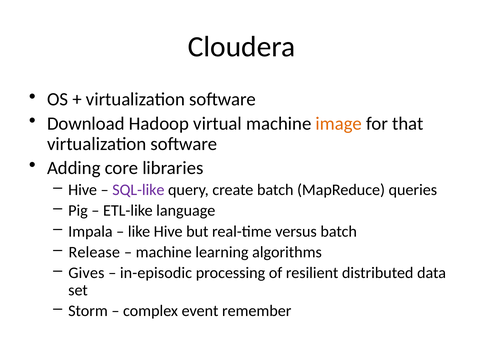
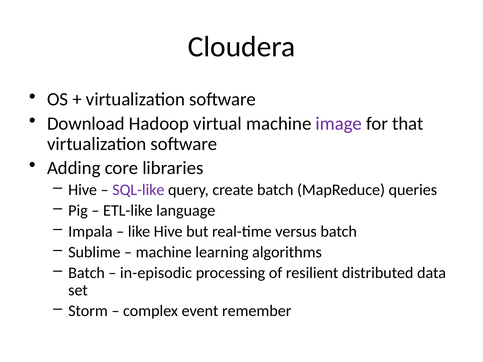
image colour: orange -> purple
Release: Release -> Sublime
Gives at (86, 273): Gives -> Batch
